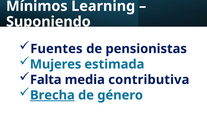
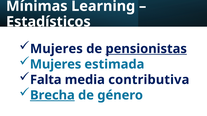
Mínimos: Mínimos -> Mínimas
Suponiendo: Suponiendo -> Estadísticos
Fuentes at (56, 49): Fuentes -> Mujeres
pensionistas underline: none -> present
